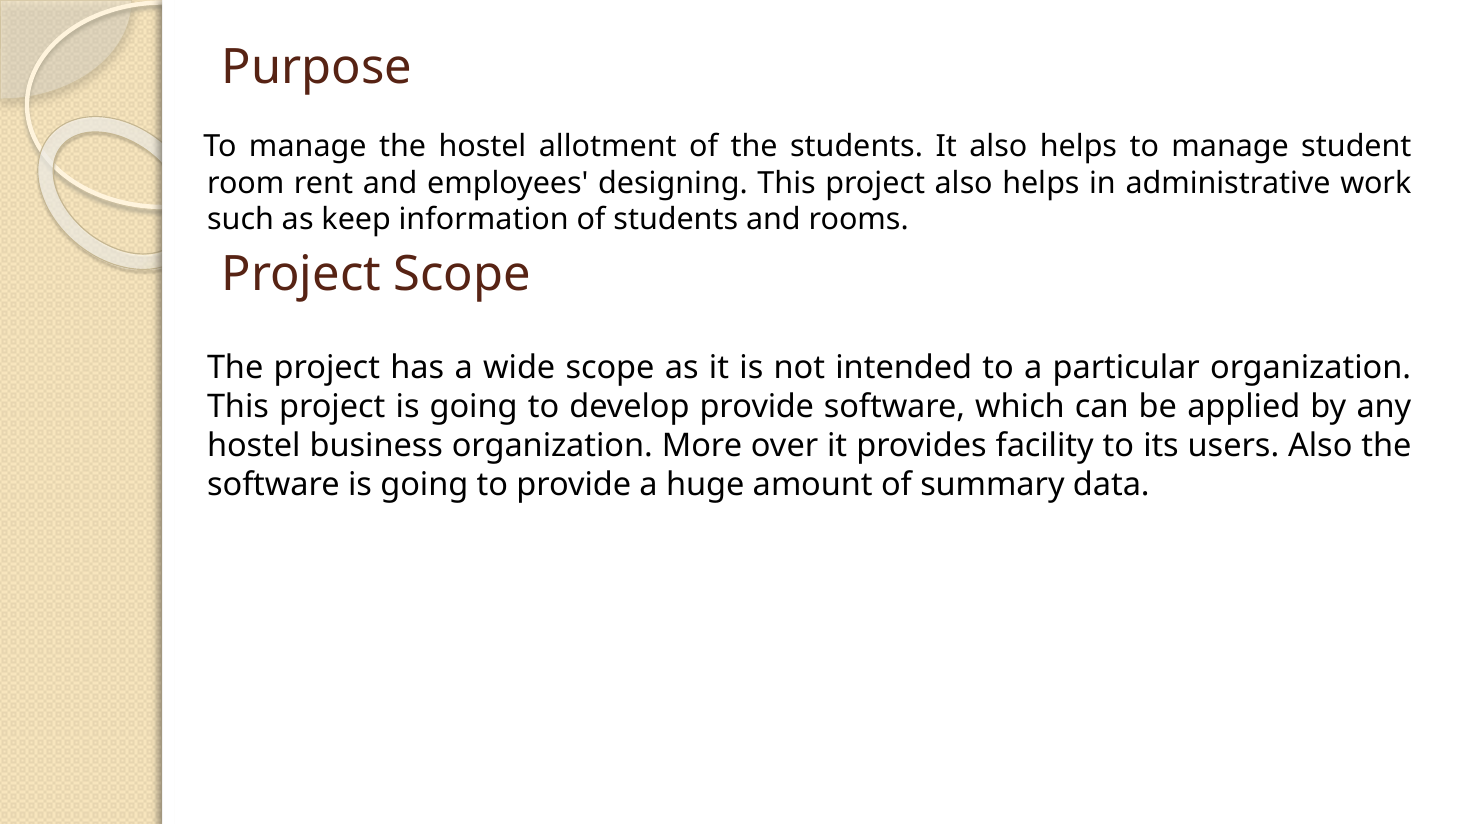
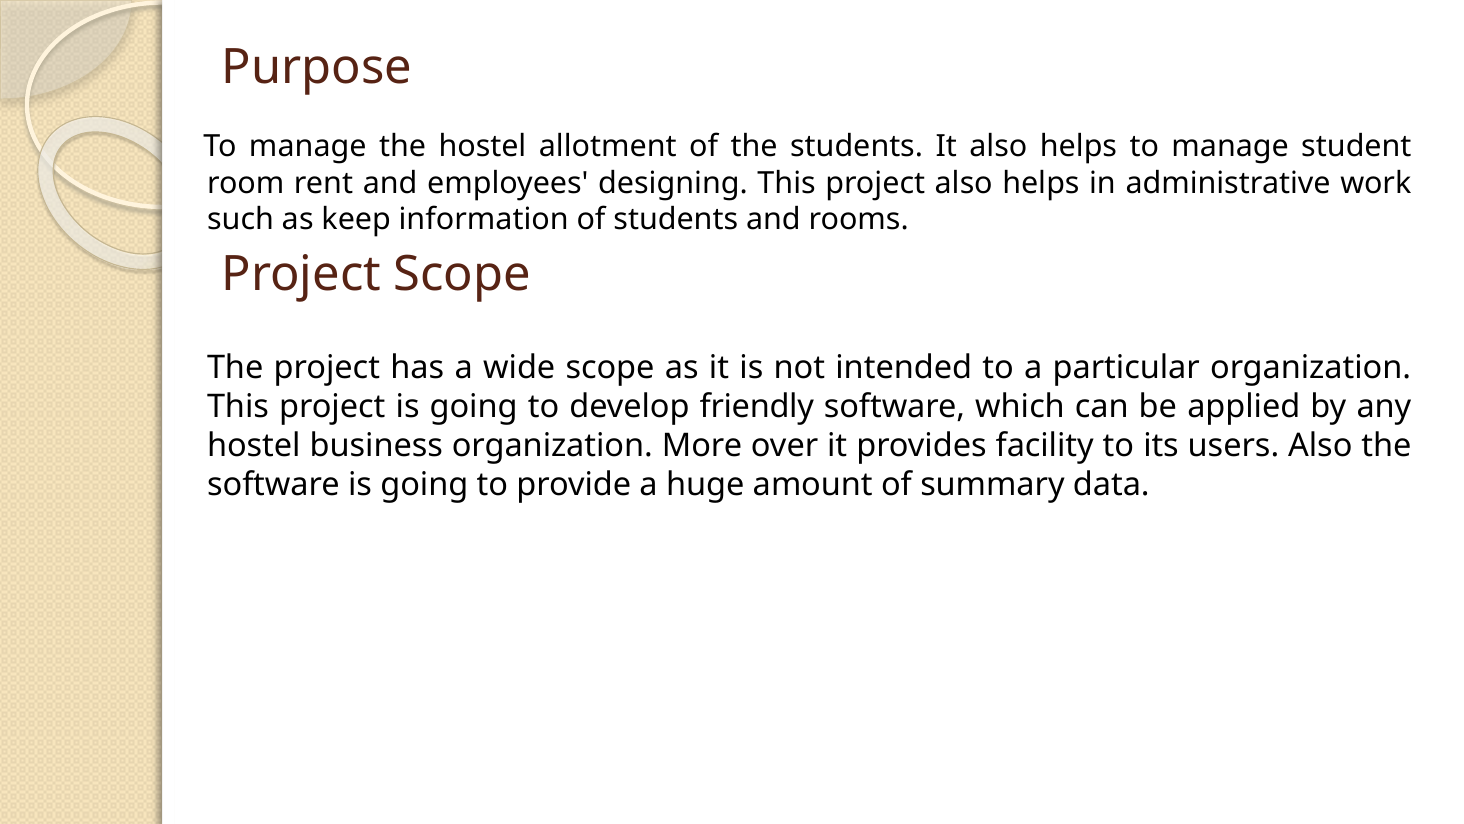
develop provide: provide -> friendly
